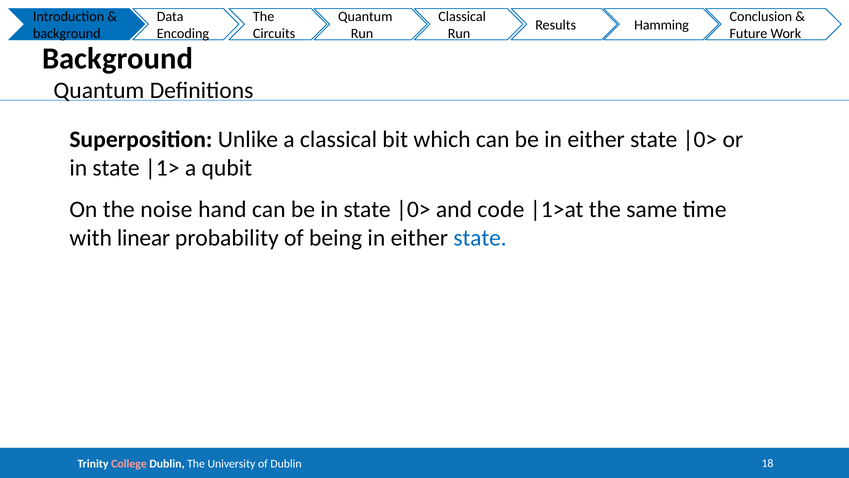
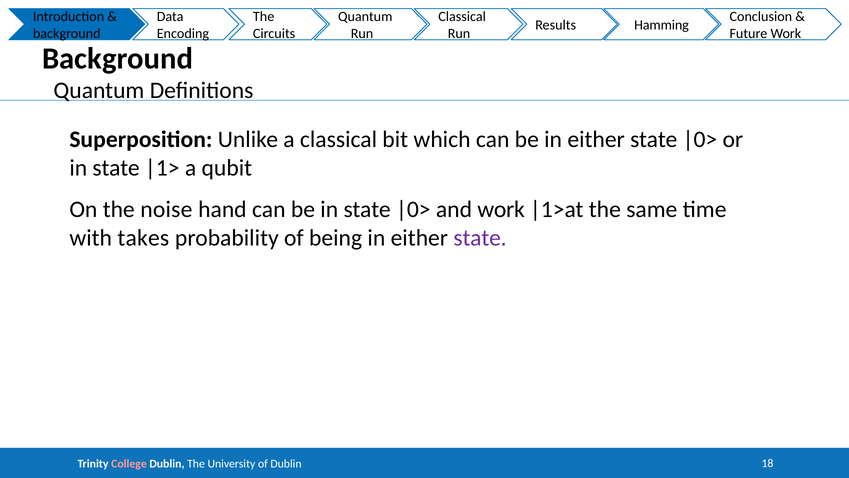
and code: code -> work
linear: linear -> takes
state at (480, 238) colour: blue -> purple
